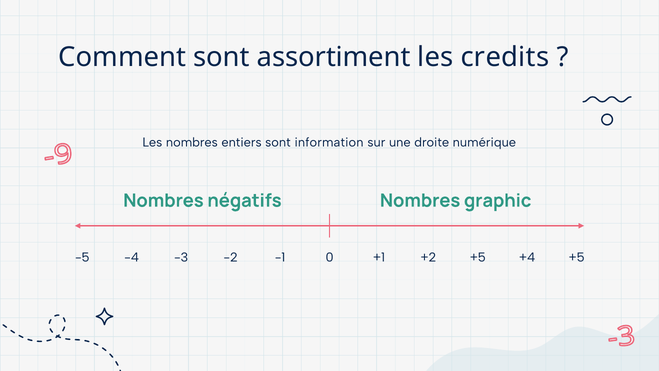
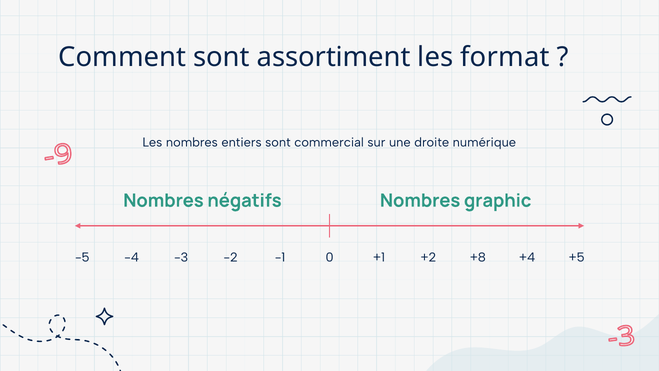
credits: credits -> format
information: information -> commercial
+5 at (478, 257): +5 -> +8
